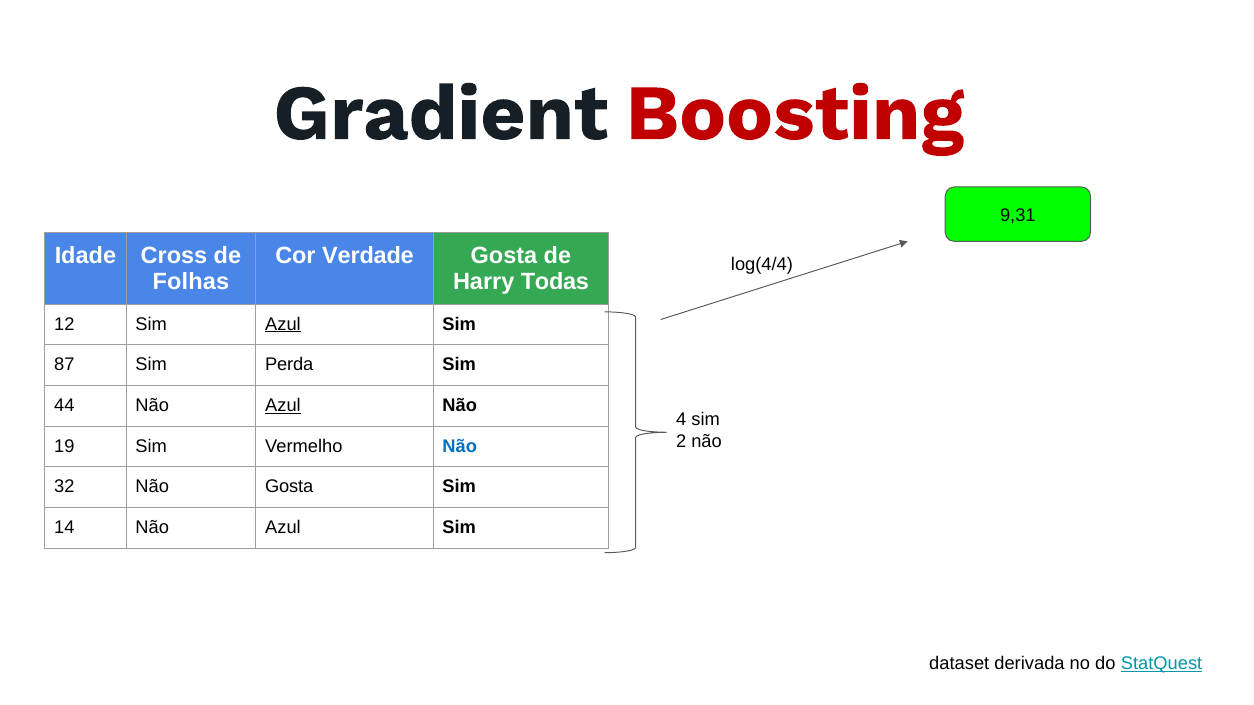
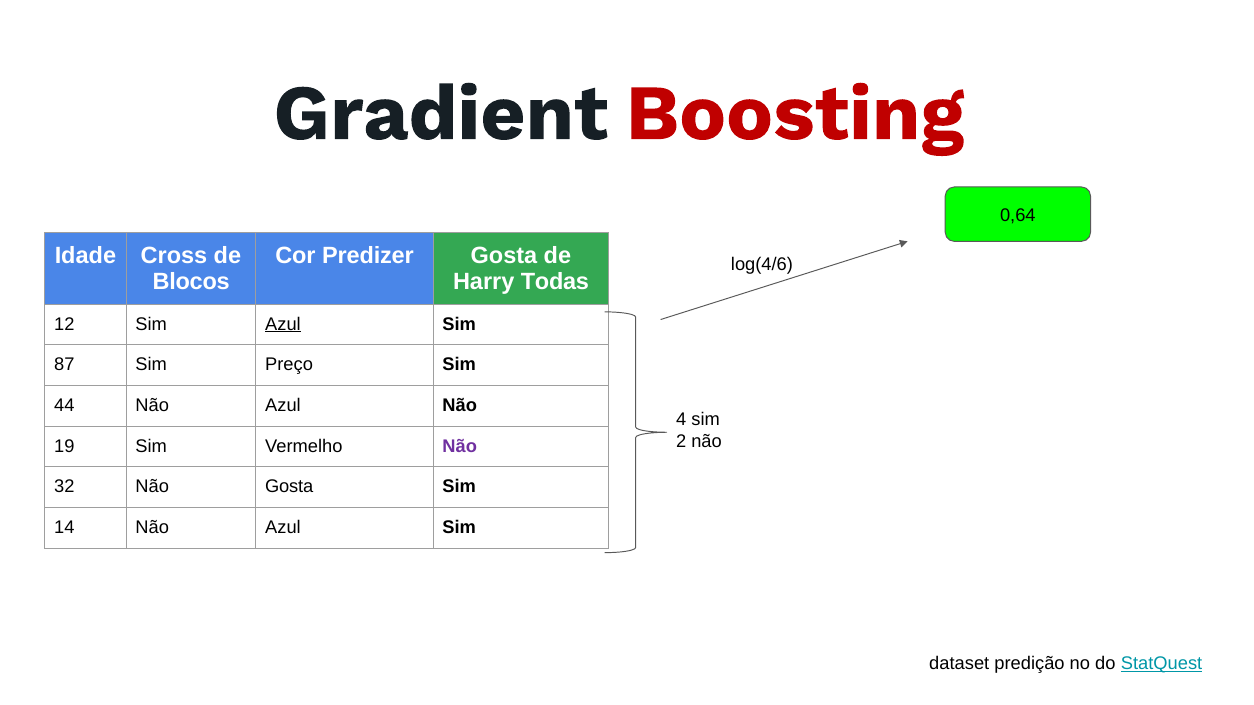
9,31: 9,31 -> 0,64
Verdade: Verdade -> Predizer
log(4/4: log(4/4 -> log(4/6
Folhas: Folhas -> Blocos
Perda: Perda -> Preço
Azul at (283, 406) underline: present -> none
Não at (460, 446) colour: blue -> purple
derivada: derivada -> predição
